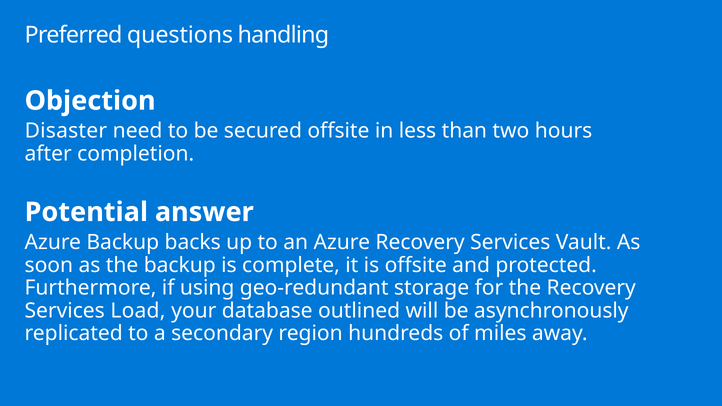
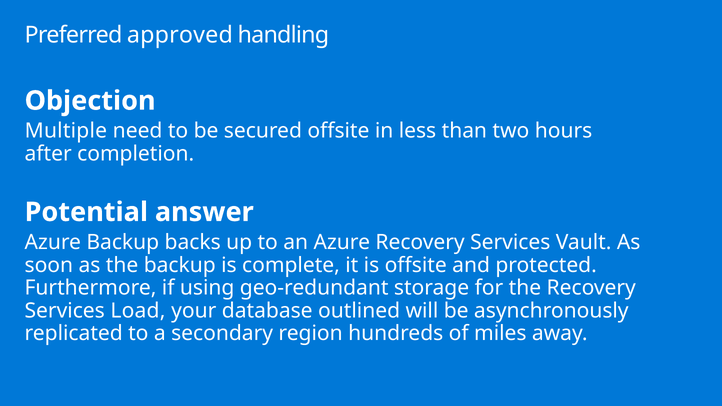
questions: questions -> approved
Disaster: Disaster -> Multiple
